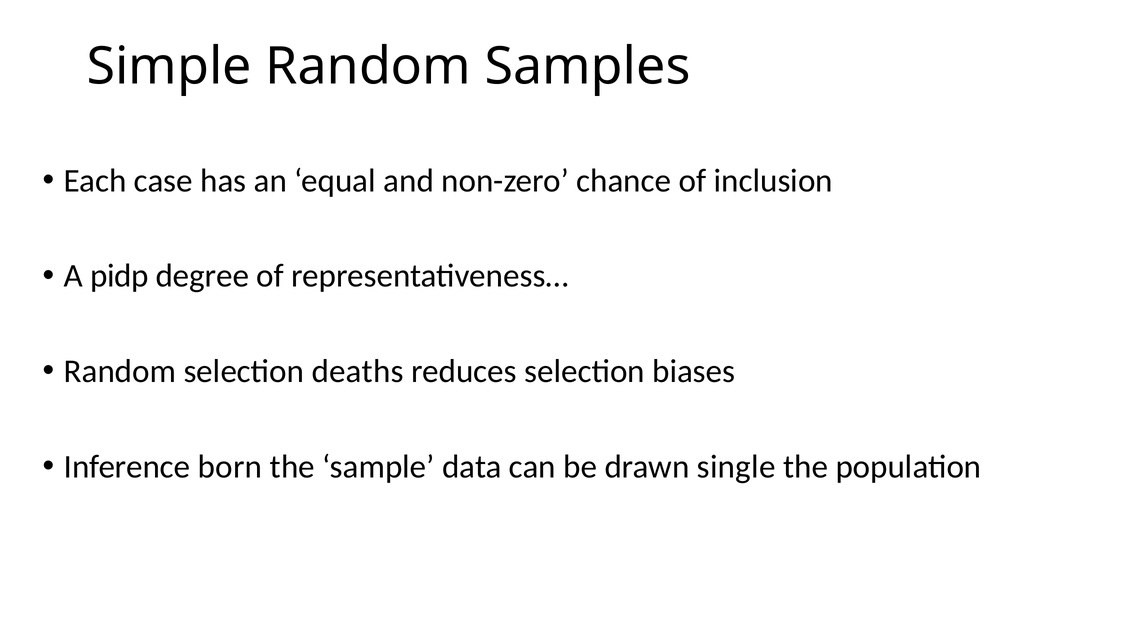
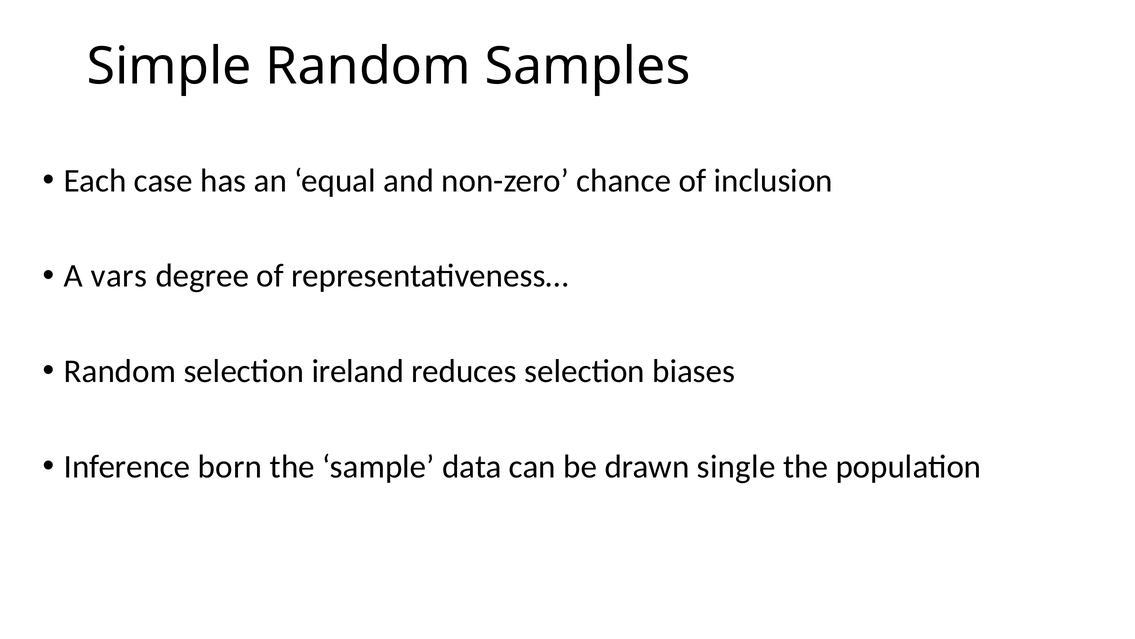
pidp: pidp -> vars
deaths: deaths -> ireland
